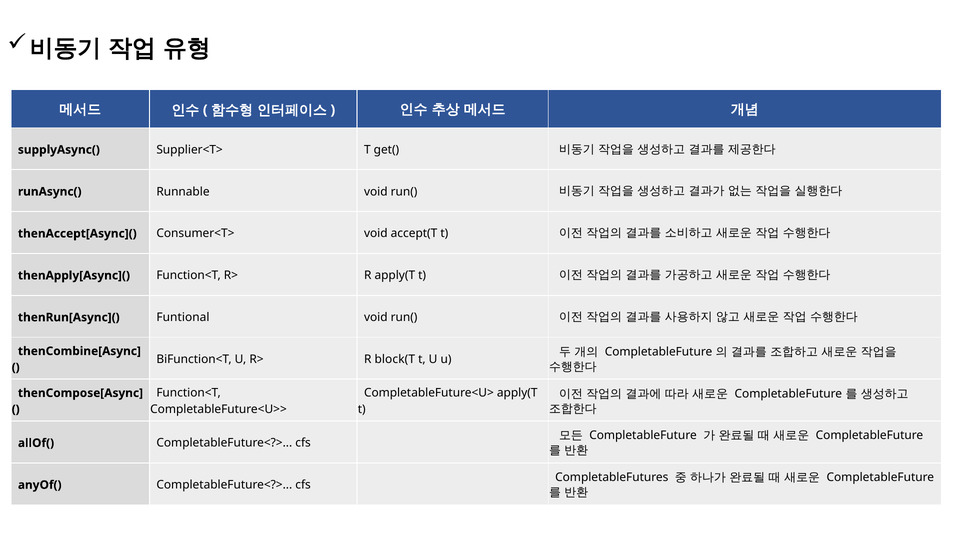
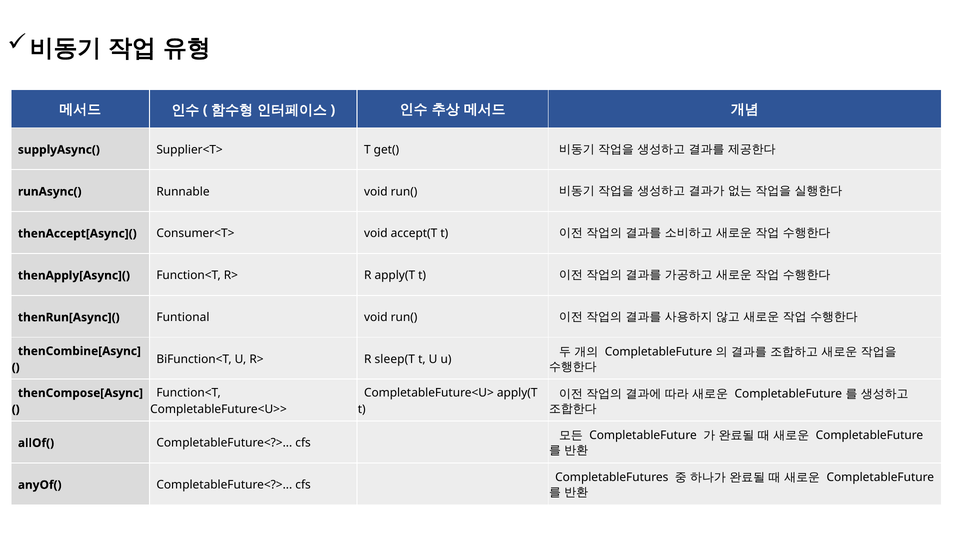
block(T: block(T -> sleep(T
